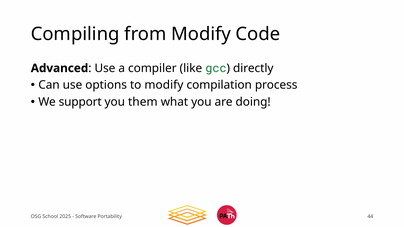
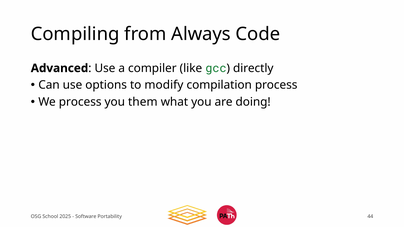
from Modify: Modify -> Always
We support: support -> process
